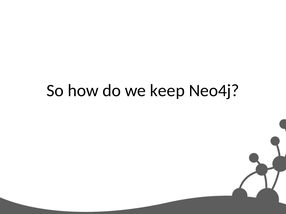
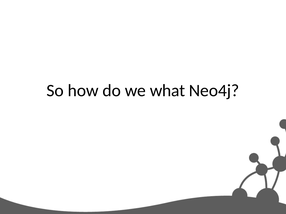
keep: keep -> what
